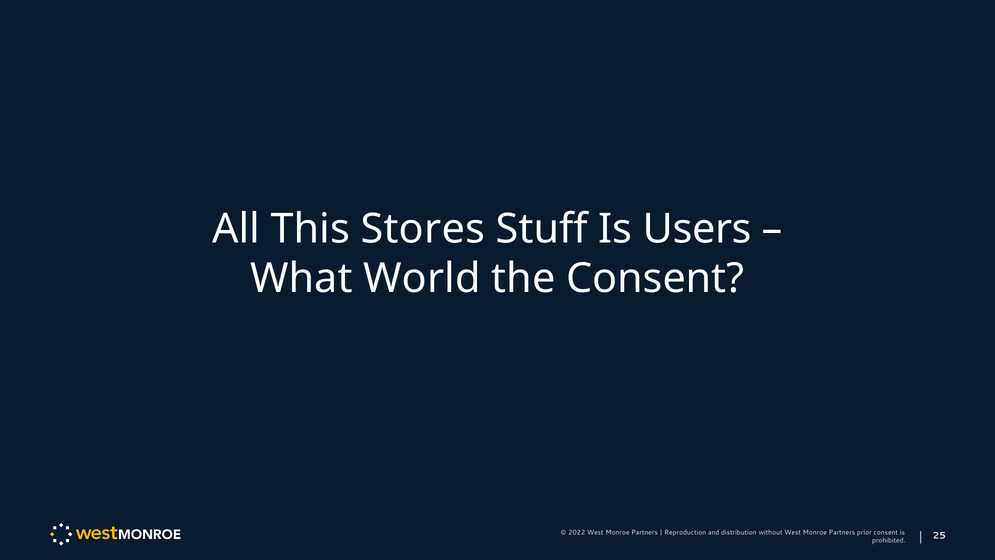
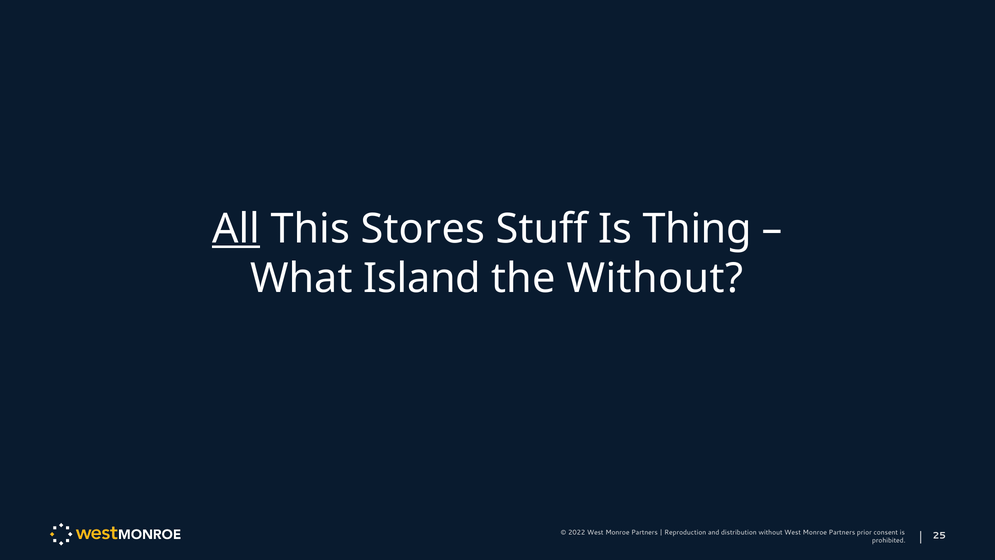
All underline: none -> present
Users: Users -> Thing
World: World -> Island
the Consent: Consent -> Without
